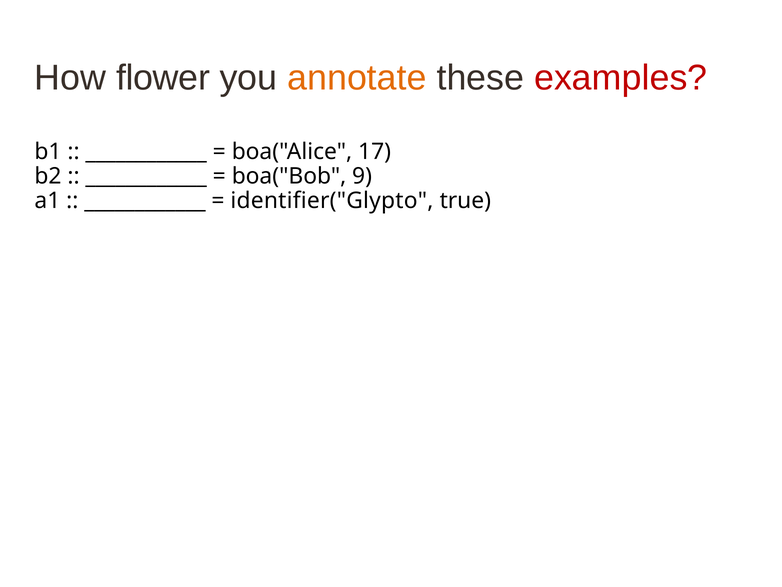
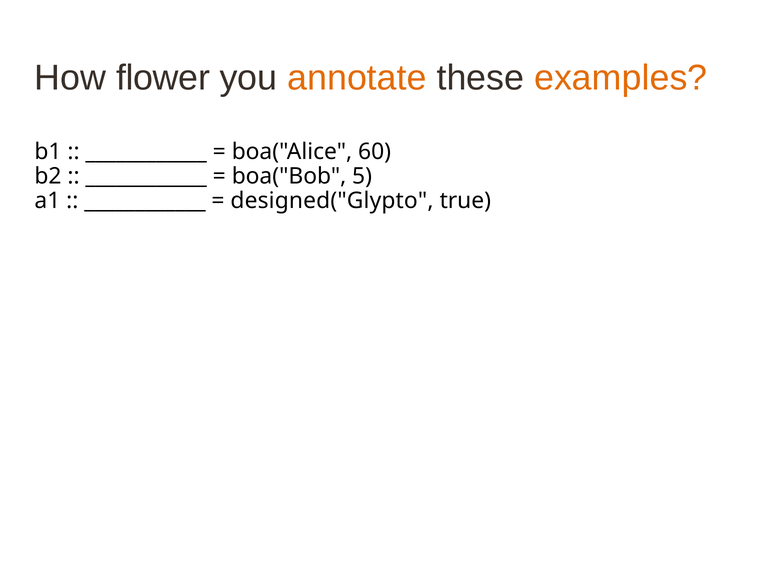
examples colour: red -> orange
17: 17 -> 60
9: 9 -> 5
identifier("Glypto: identifier("Glypto -> designed("Glypto
